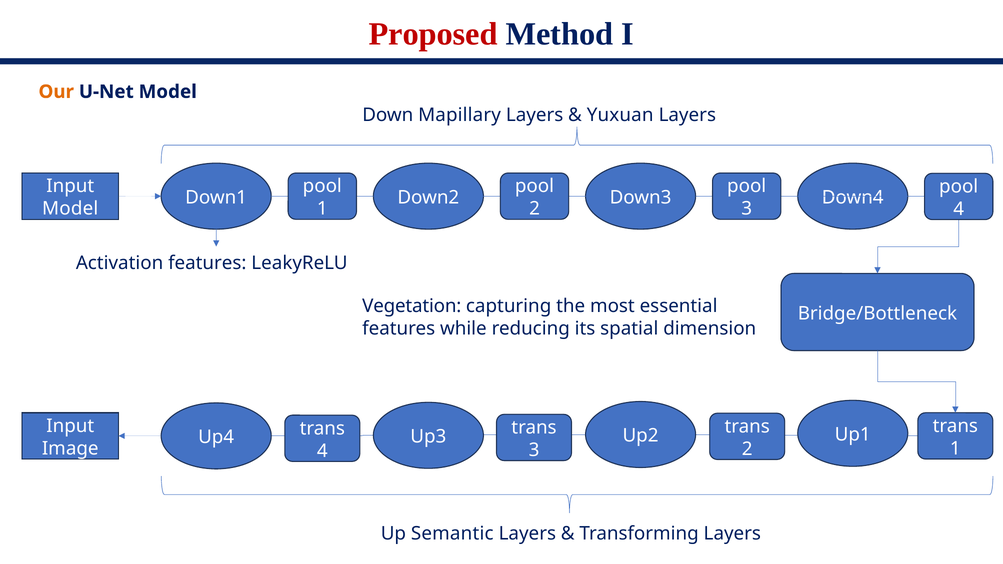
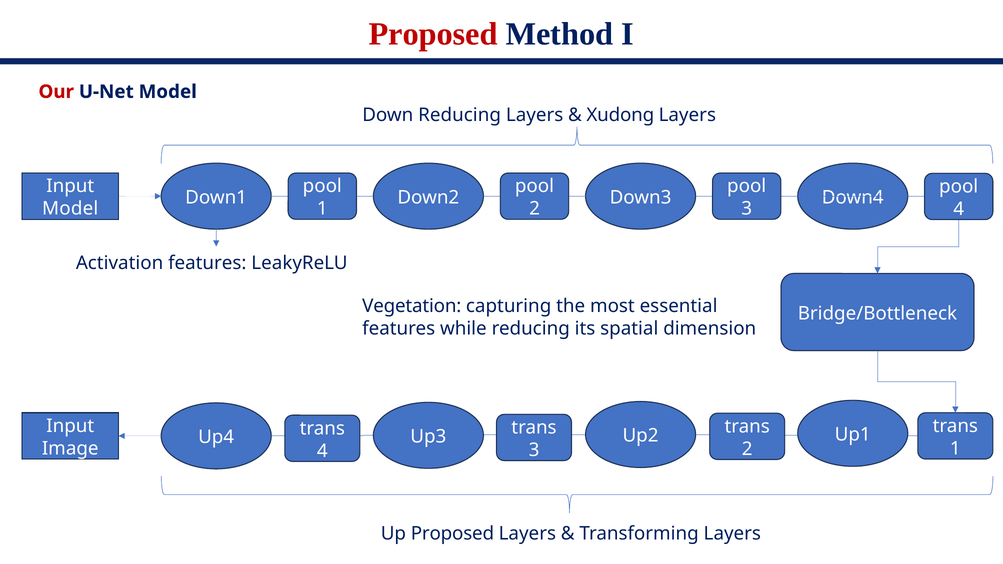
Our colour: orange -> red
Down Mapillary: Mapillary -> Reducing
Yuxuan: Yuxuan -> Xudong
Up Semantic: Semantic -> Proposed
